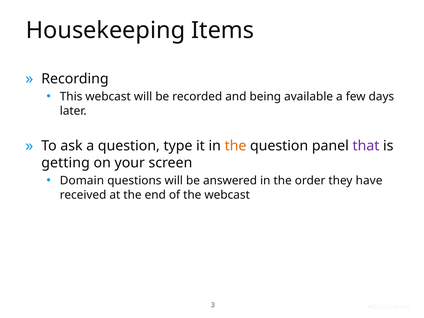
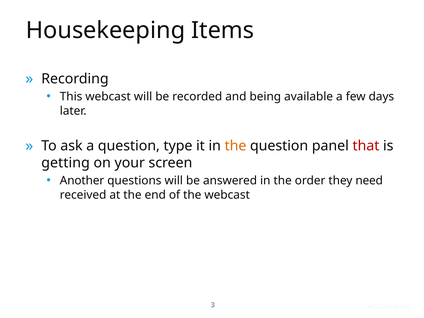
that colour: purple -> red
Domain: Domain -> Another
have: have -> need
